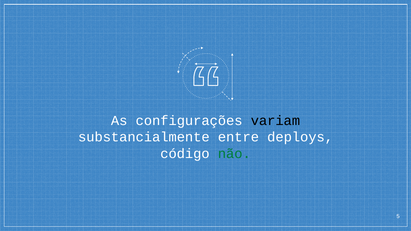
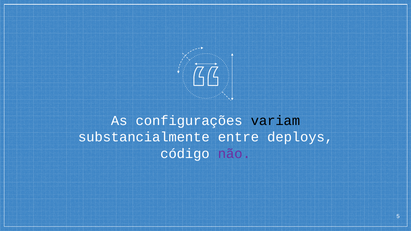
não colour: green -> purple
